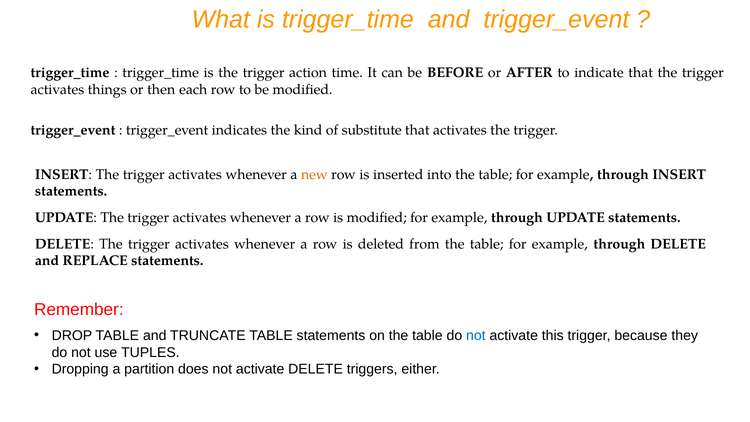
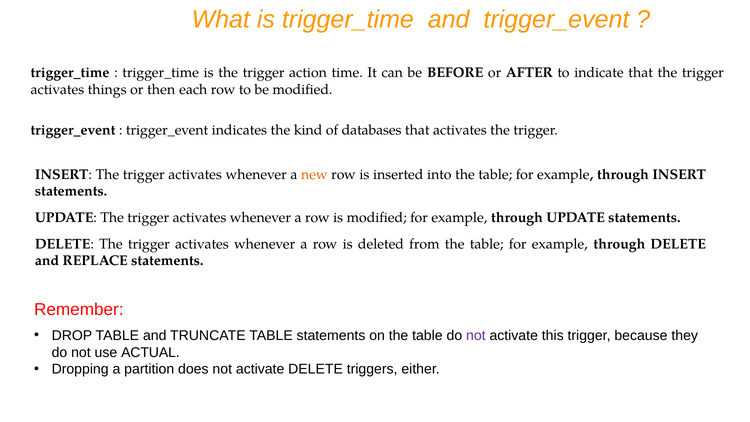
substitute: substitute -> databases
not at (476, 335) colour: blue -> purple
TUPLES: TUPLES -> ACTUAL
